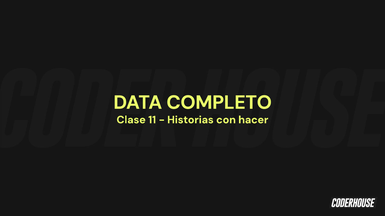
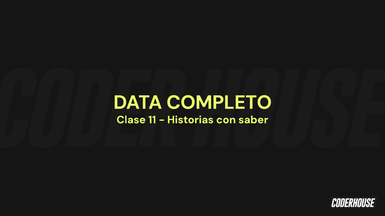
hacer: hacer -> saber
